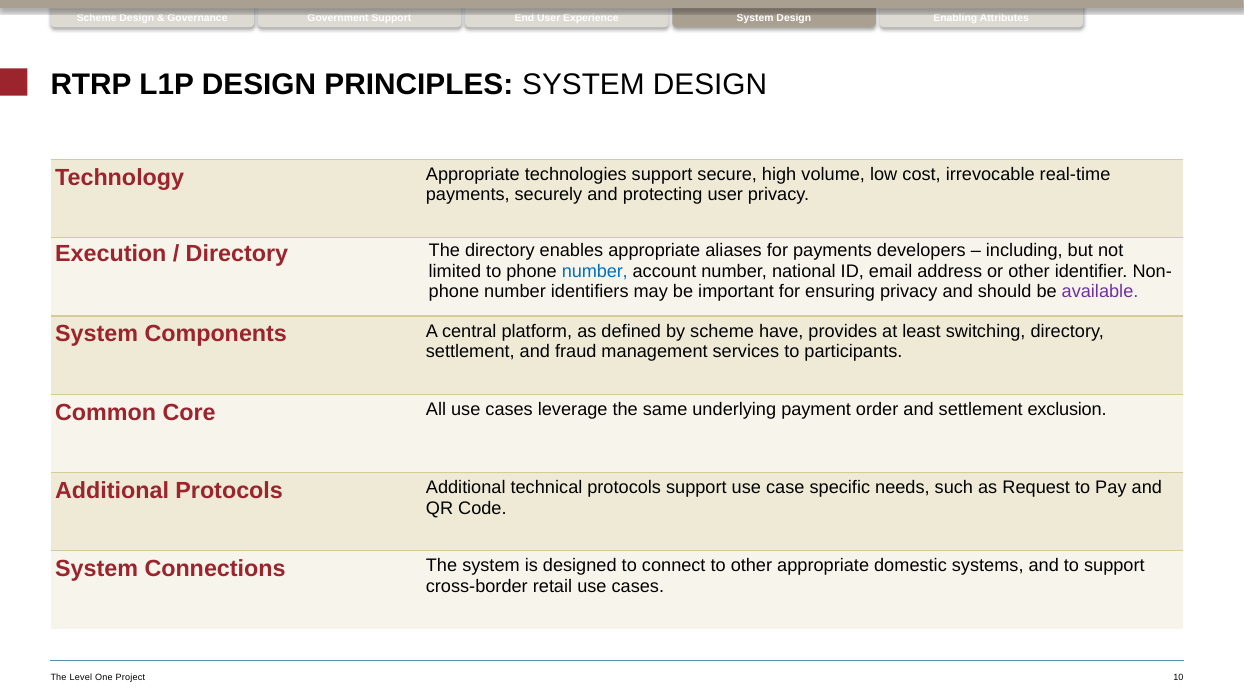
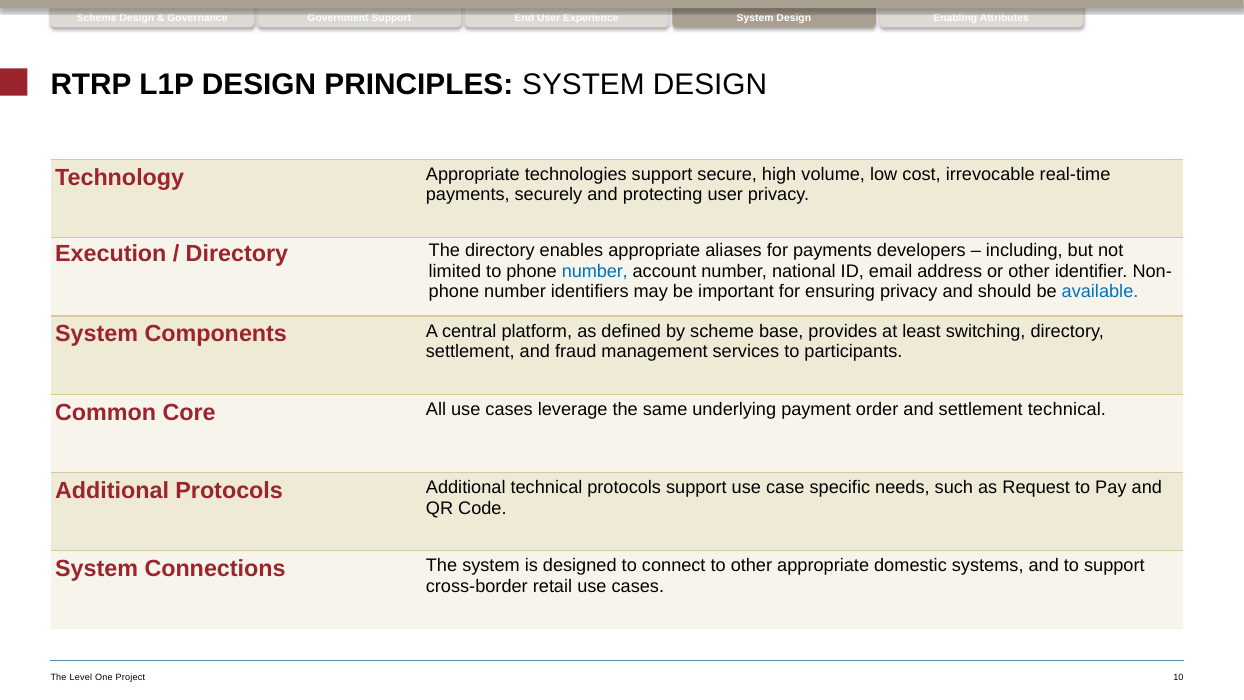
available colour: purple -> blue
have: have -> base
settlement exclusion: exclusion -> technical
